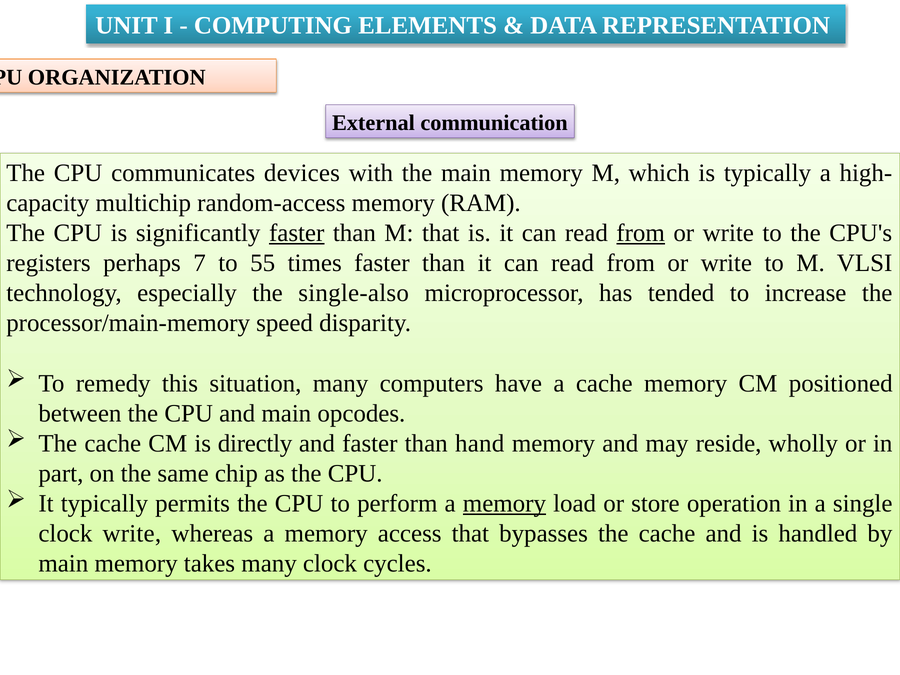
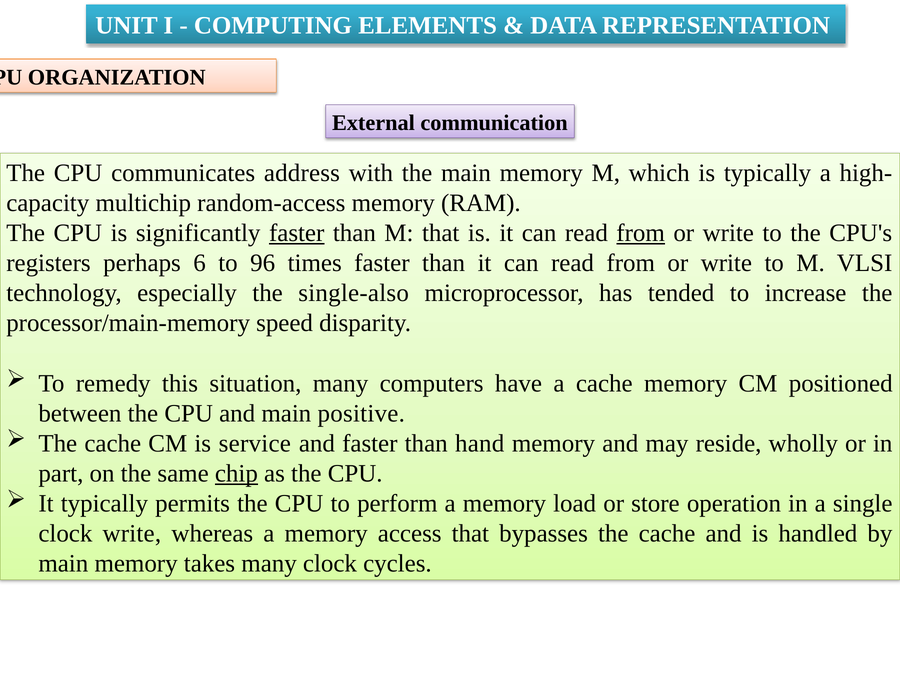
devices: devices -> address
7: 7 -> 6
55: 55 -> 96
opcodes: opcodes -> positive
directly: directly -> service
chip underline: none -> present
memory at (504, 503) underline: present -> none
